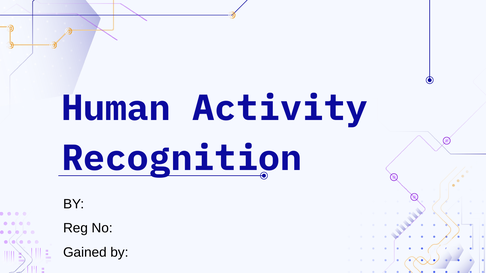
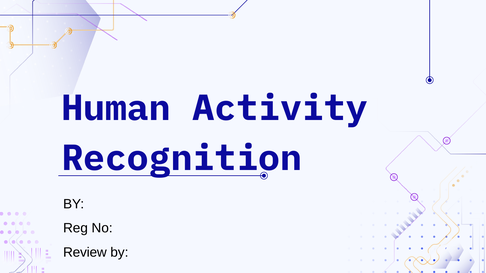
Gained: Gained -> Review
